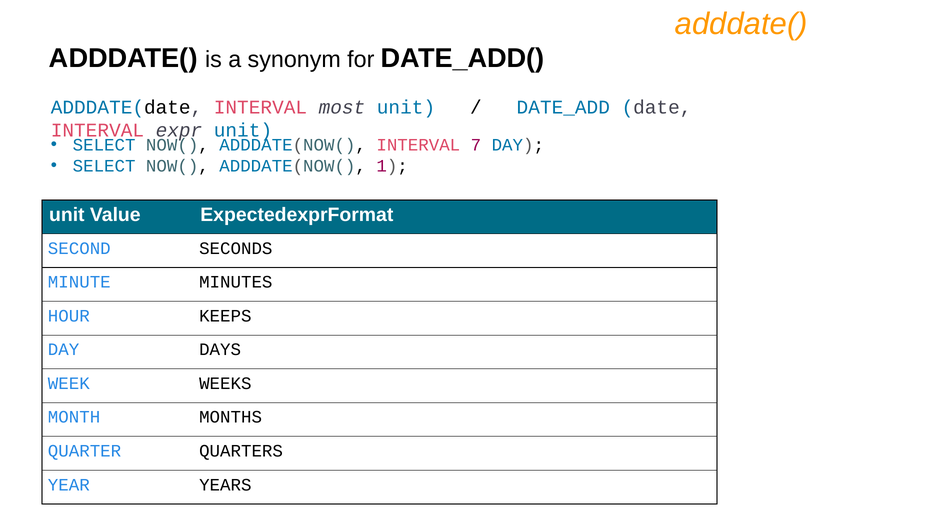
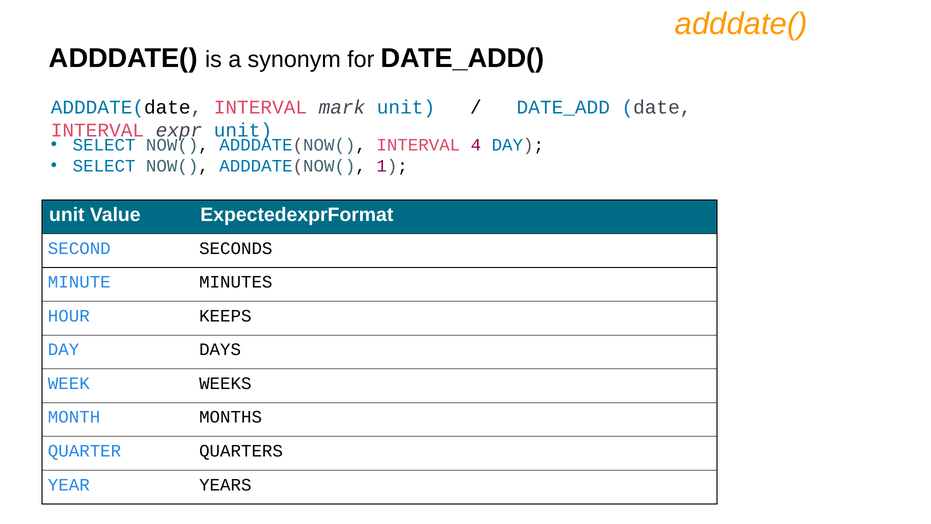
most: most -> mark
7: 7 -> 4
